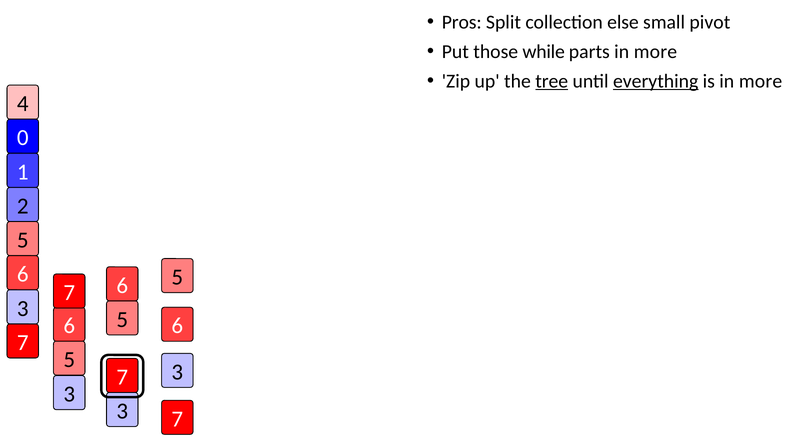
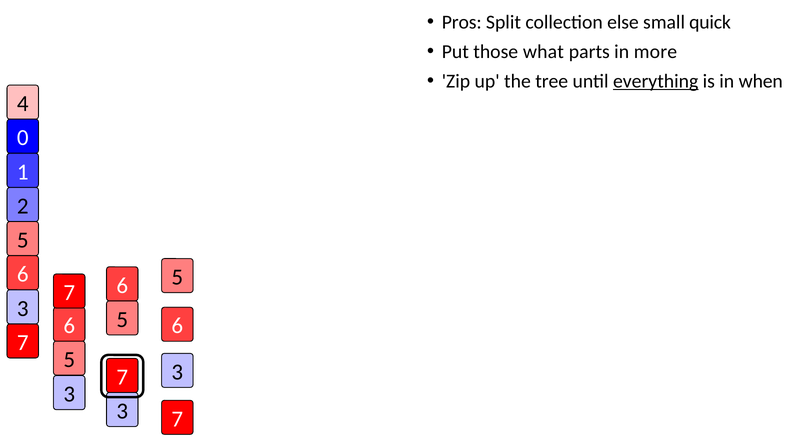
pivot: pivot -> quick
while: while -> what
tree underline: present -> none
is in more: more -> when
